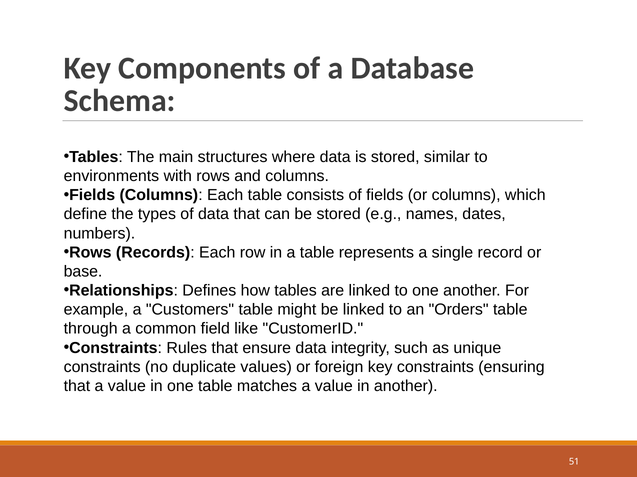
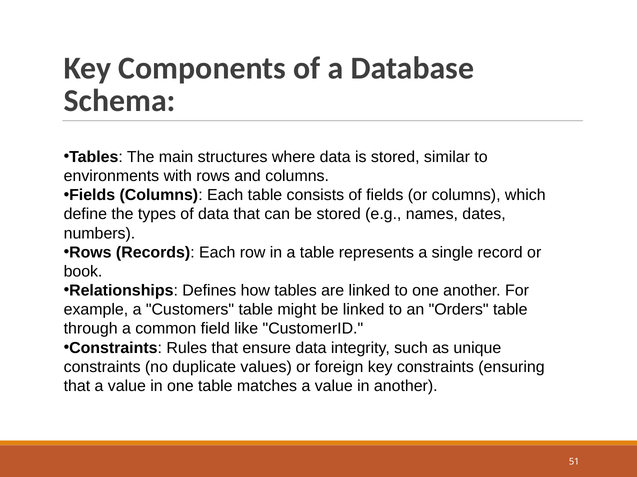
base: base -> book
